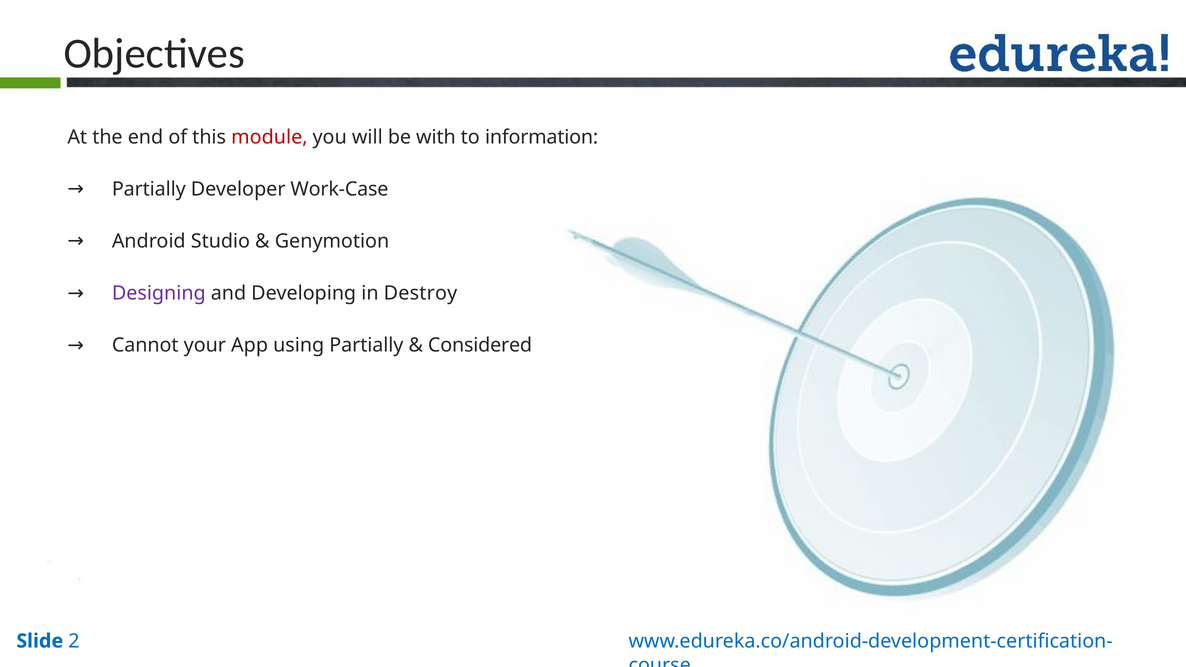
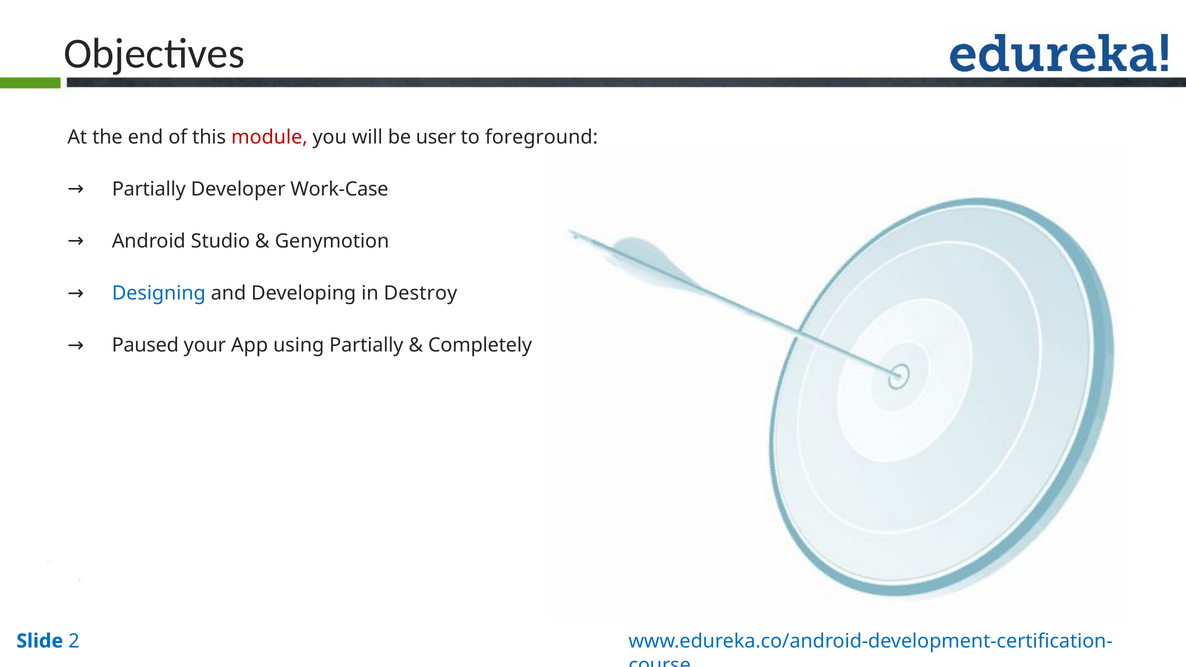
with: with -> user
information: information -> foreground
Designing colour: purple -> blue
Cannot: Cannot -> Paused
Considered: Considered -> Completely
